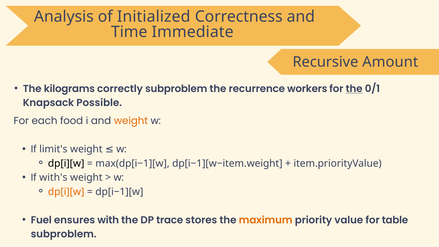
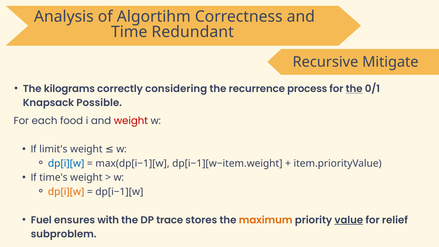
Initialized: Initialized -> Algortihm
Immediate: Immediate -> Redundant
Amount: Amount -> Mitigate
correctly subproblem: subproblem -> considering
workers: workers -> process
weight at (131, 121) colour: orange -> red
dp[i][w at (66, 163) colour: black -> blue
with's: with's -> time's
value underline: none -> present
table: table -> relief
